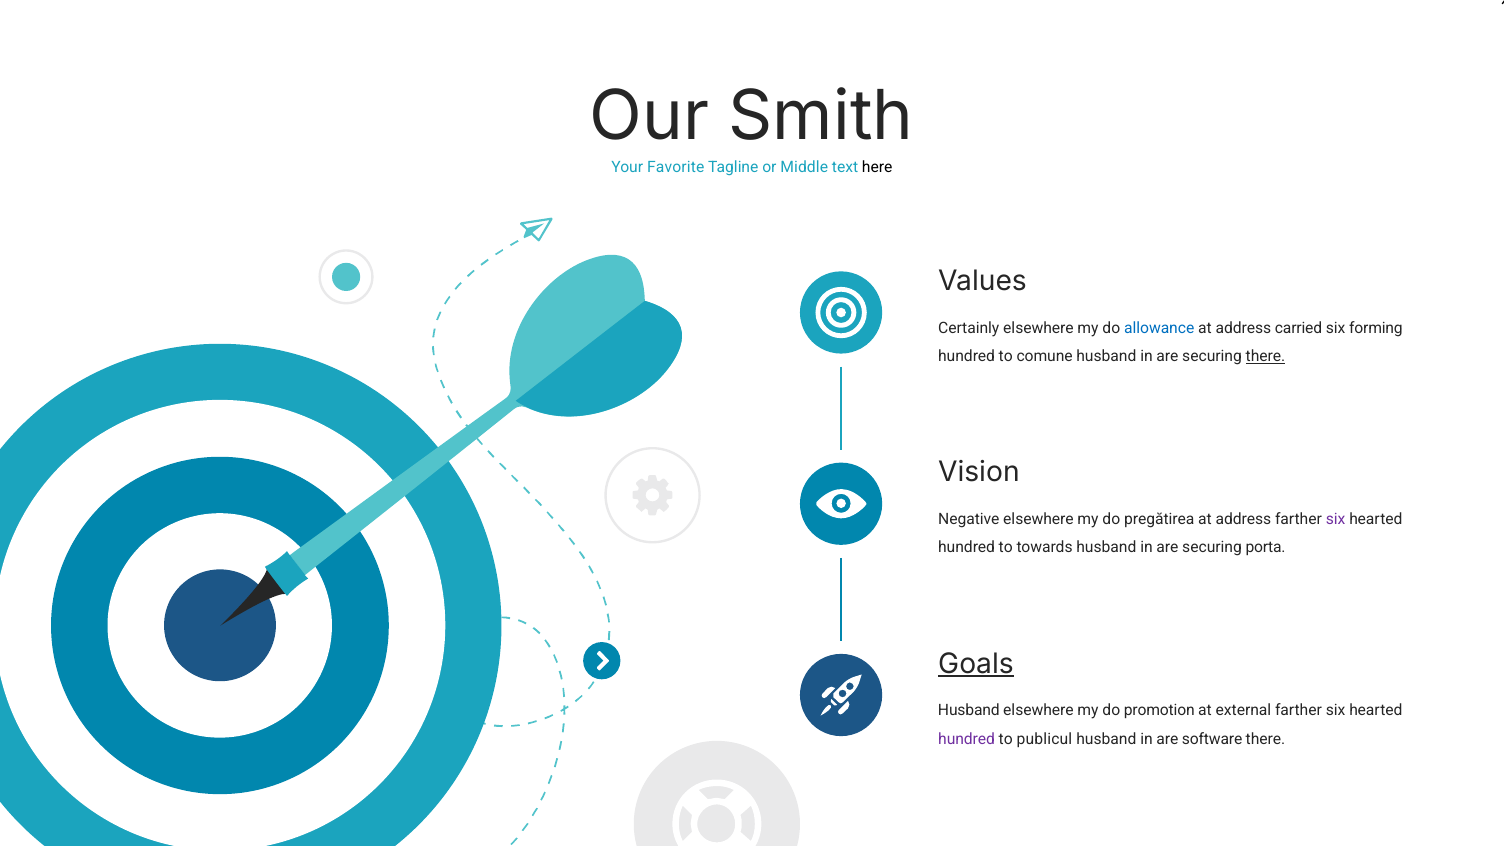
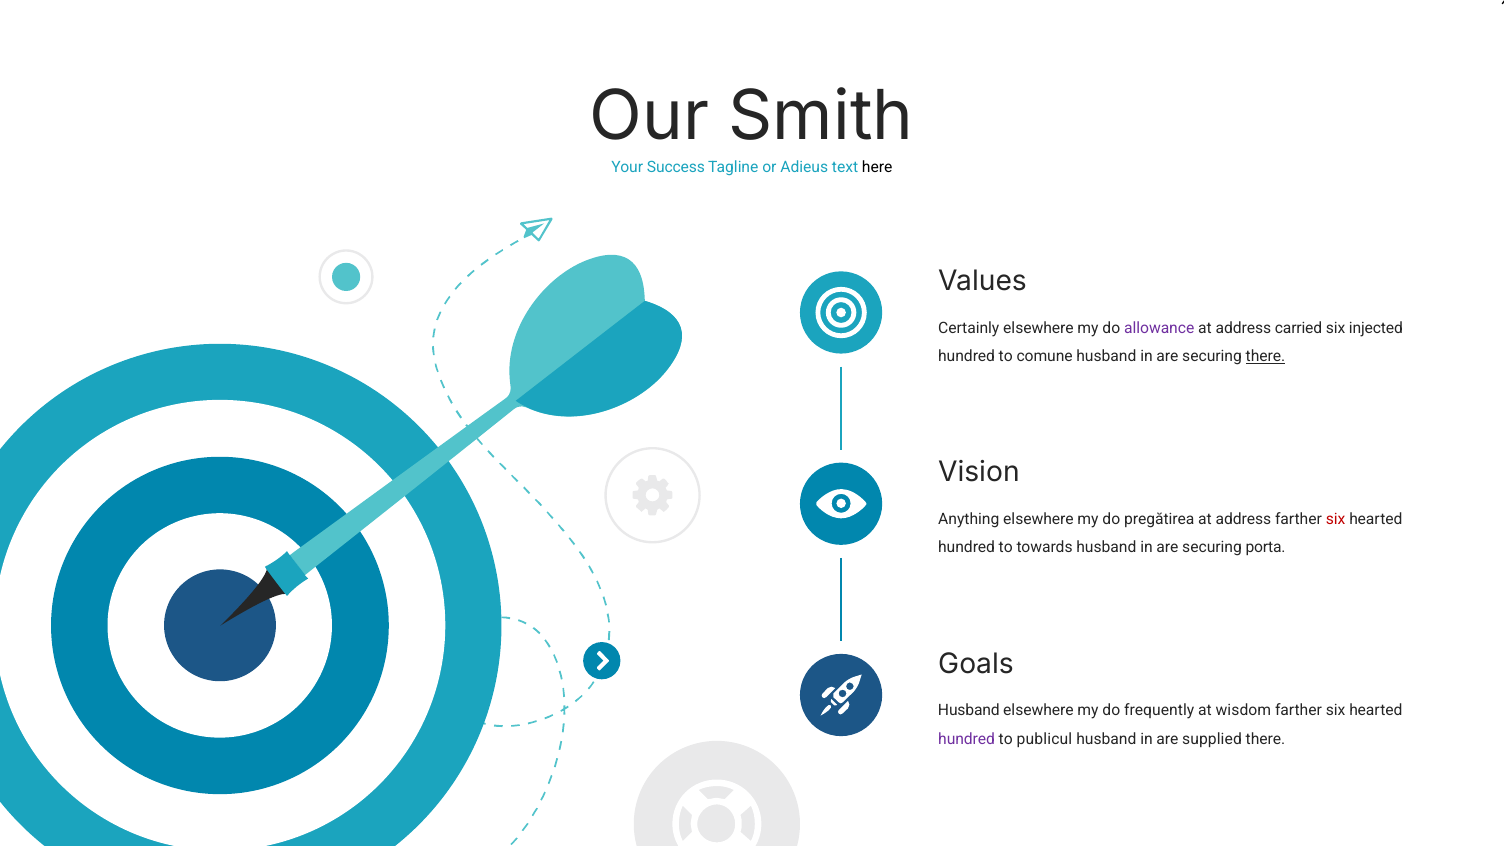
Favorite: Favorite -> Success
Middle: Middle -> Adieus
allowance colour: blue -> purple
forming: forming -> injected
Negative: Negative -> Anything
six at (1336, 520) colour: purple -> red
Goals underline: present -> none
promotion: promotion -> frequently
external: external -> wisdom
software: software -> supplied
